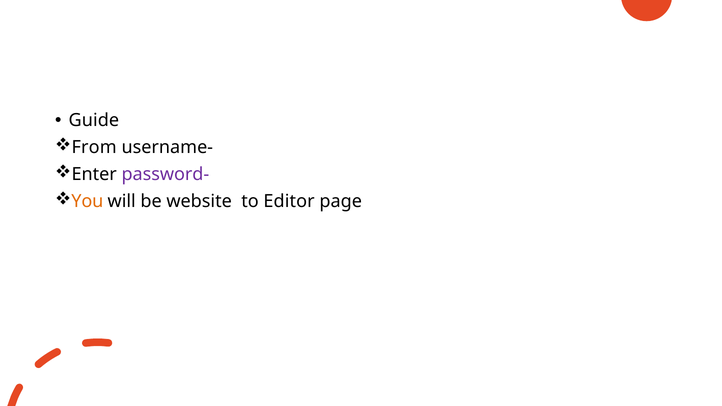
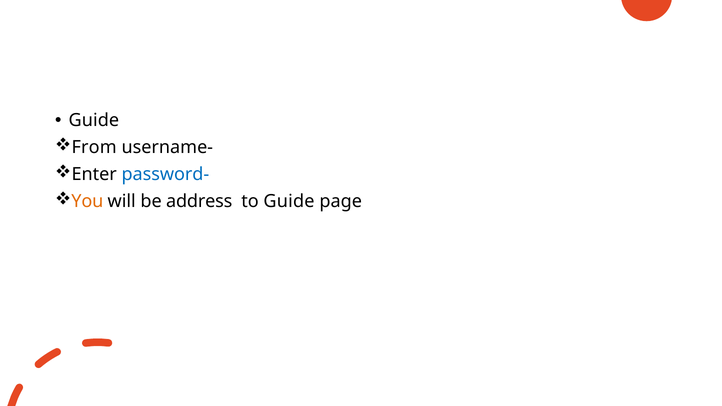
password- colour: purple -> blue
website: website -> address
to Editor: Editor -> Guide
